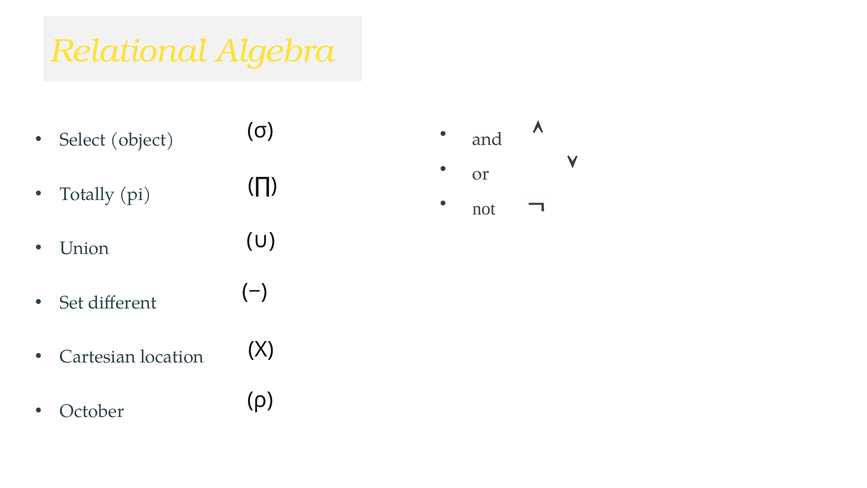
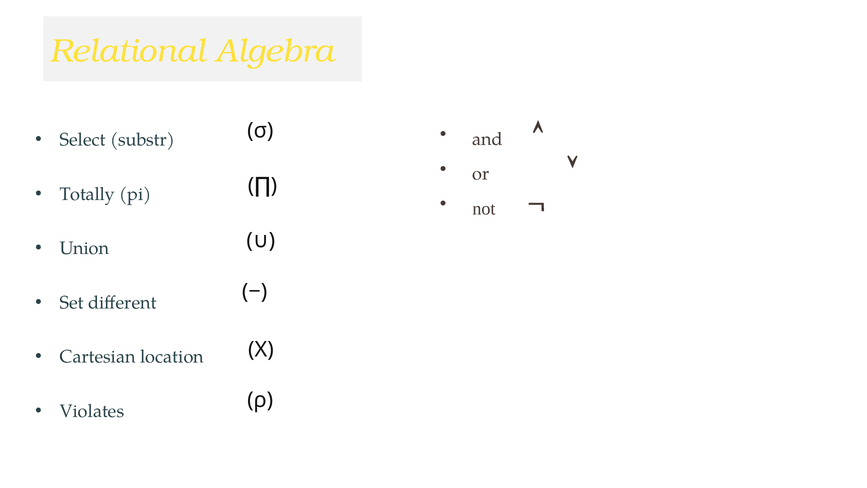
object: object -> substr
October: October -> Violates
